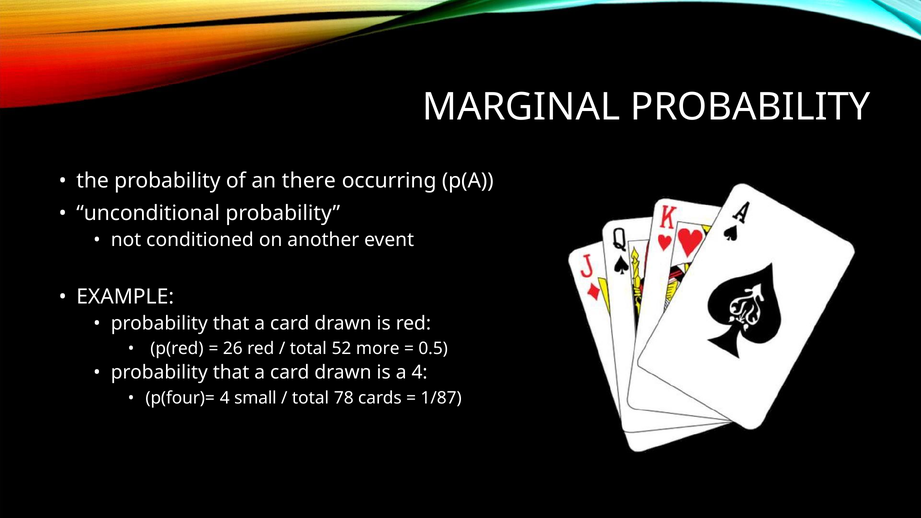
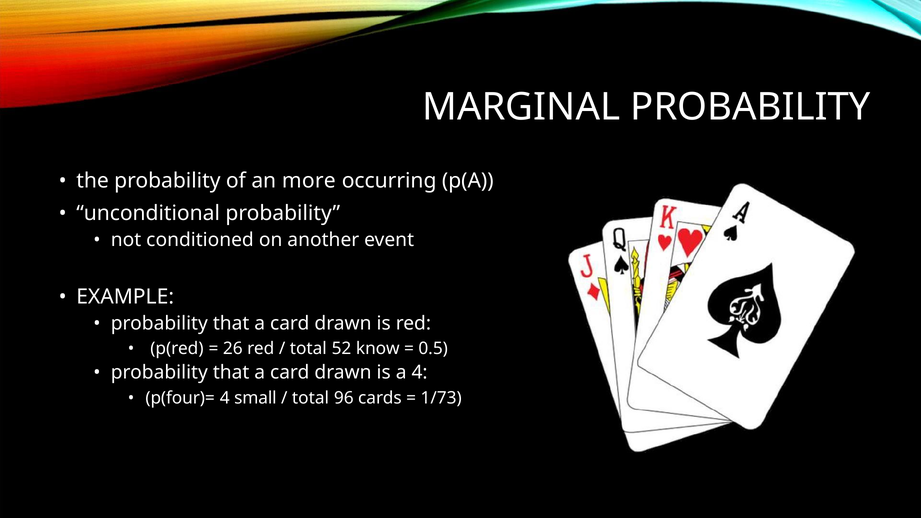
there: there -> more
more: more -> know
78: 78 -> 96
1/87: 1/87 -> 1/73
